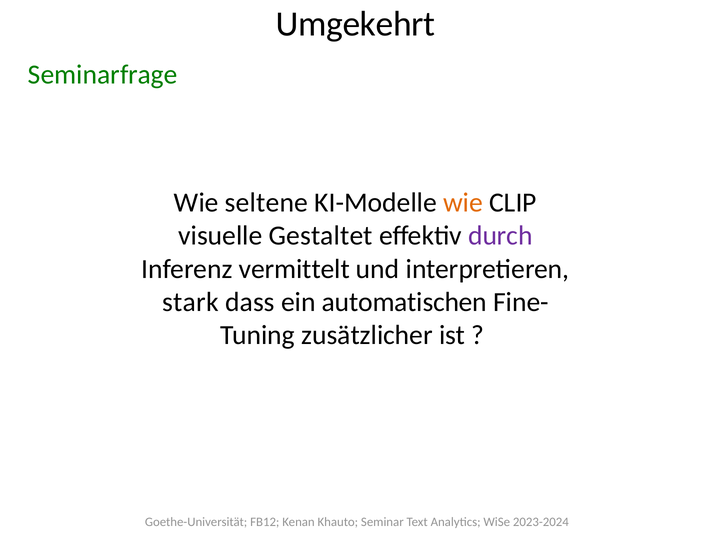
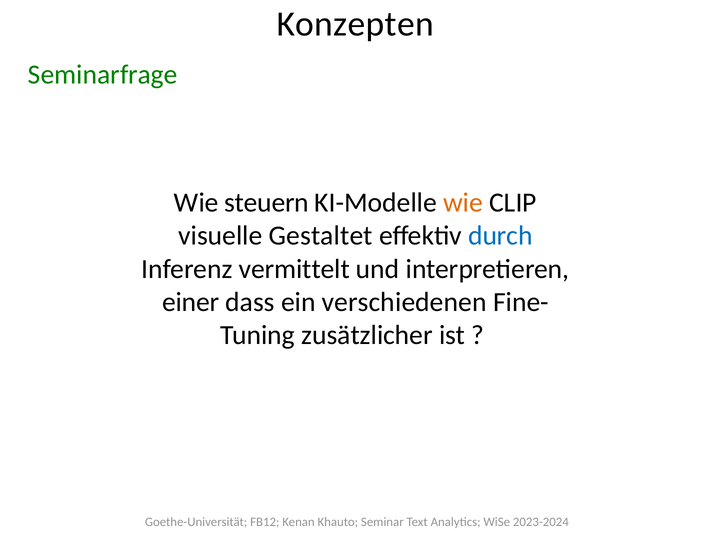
Umgekehrt: Umgekehrt -> Konzepten
seltene: seltene -> steuern
durch colour: purple -> blue
stark: stark -> einer
automatischen: automatischen -> verschiedenen
